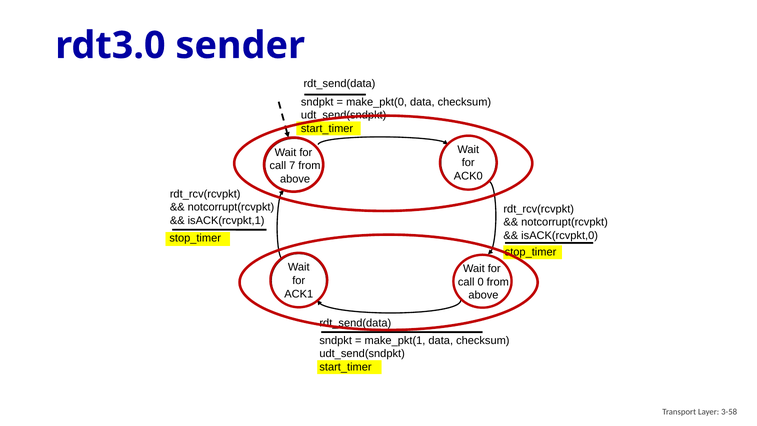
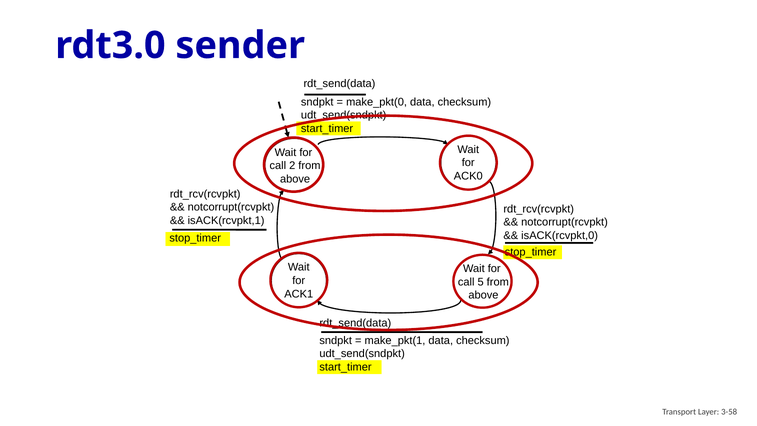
7: 7 -> 2
0: 0 -> 5
